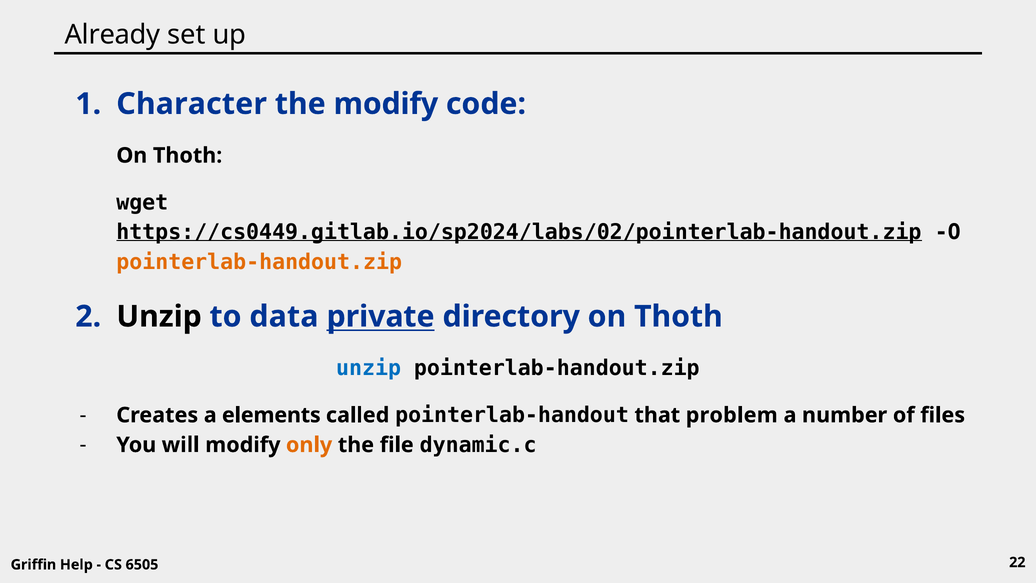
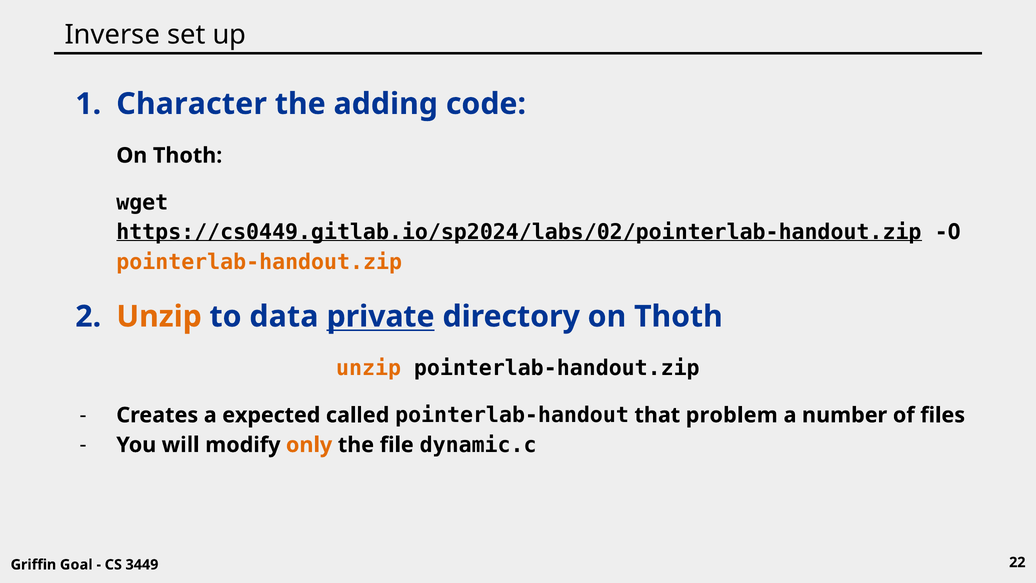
Already: Already -> Inverse
the modify: modify -> adding
Unzip at (159, 316) colour: black -> orange
unzip at (369, 368) colour: blue -> orange
elements: elements -> expected
Help: Help -> Goal
6505: 6505 -> 3449
